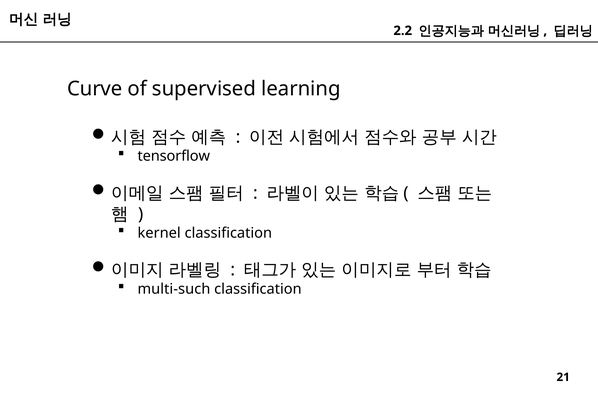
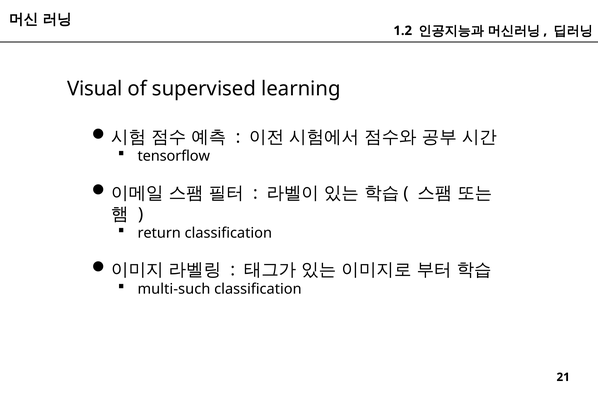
2.2: 2.2 -> 1.2
Curve: Curve -> Visual
kernel: kernel -> return
